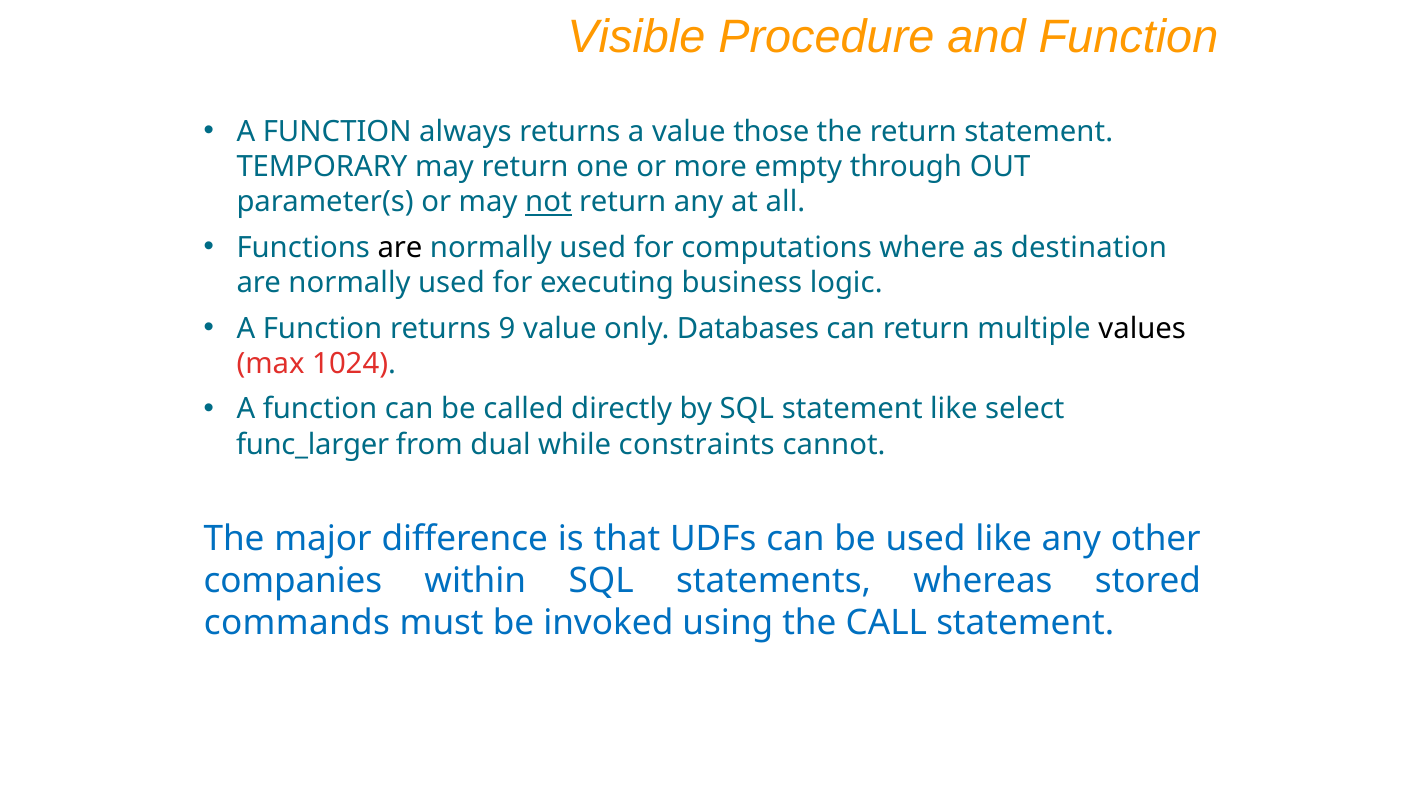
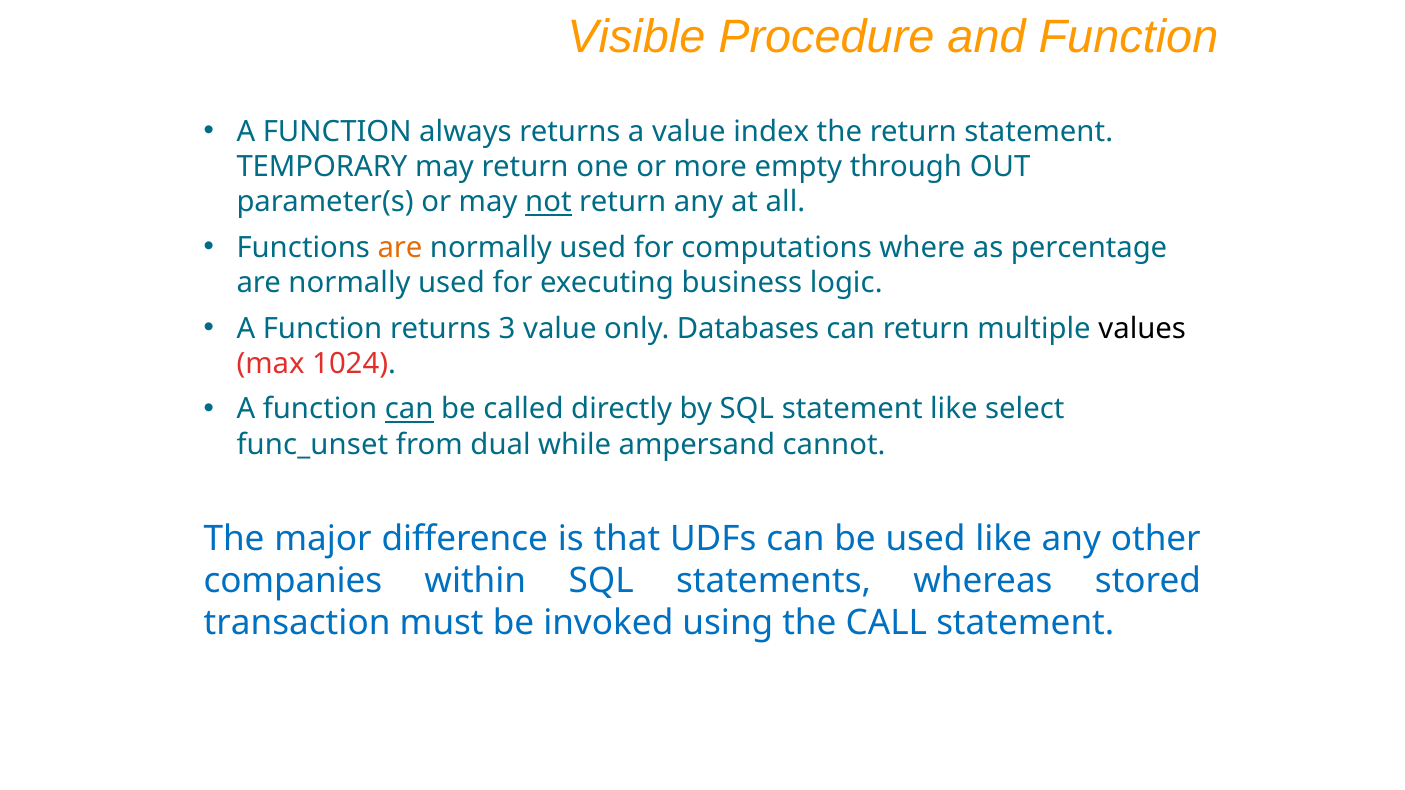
those: those -> index
are at (400, 248) colour: black -> orange
destination: destination -> percentage
9: 9 -> 3
can at (409, 409) underline: none -> present
func_larger: func_larger -> func_unset
constraints: constraints -> ampersand
commands: commands -> transaction
